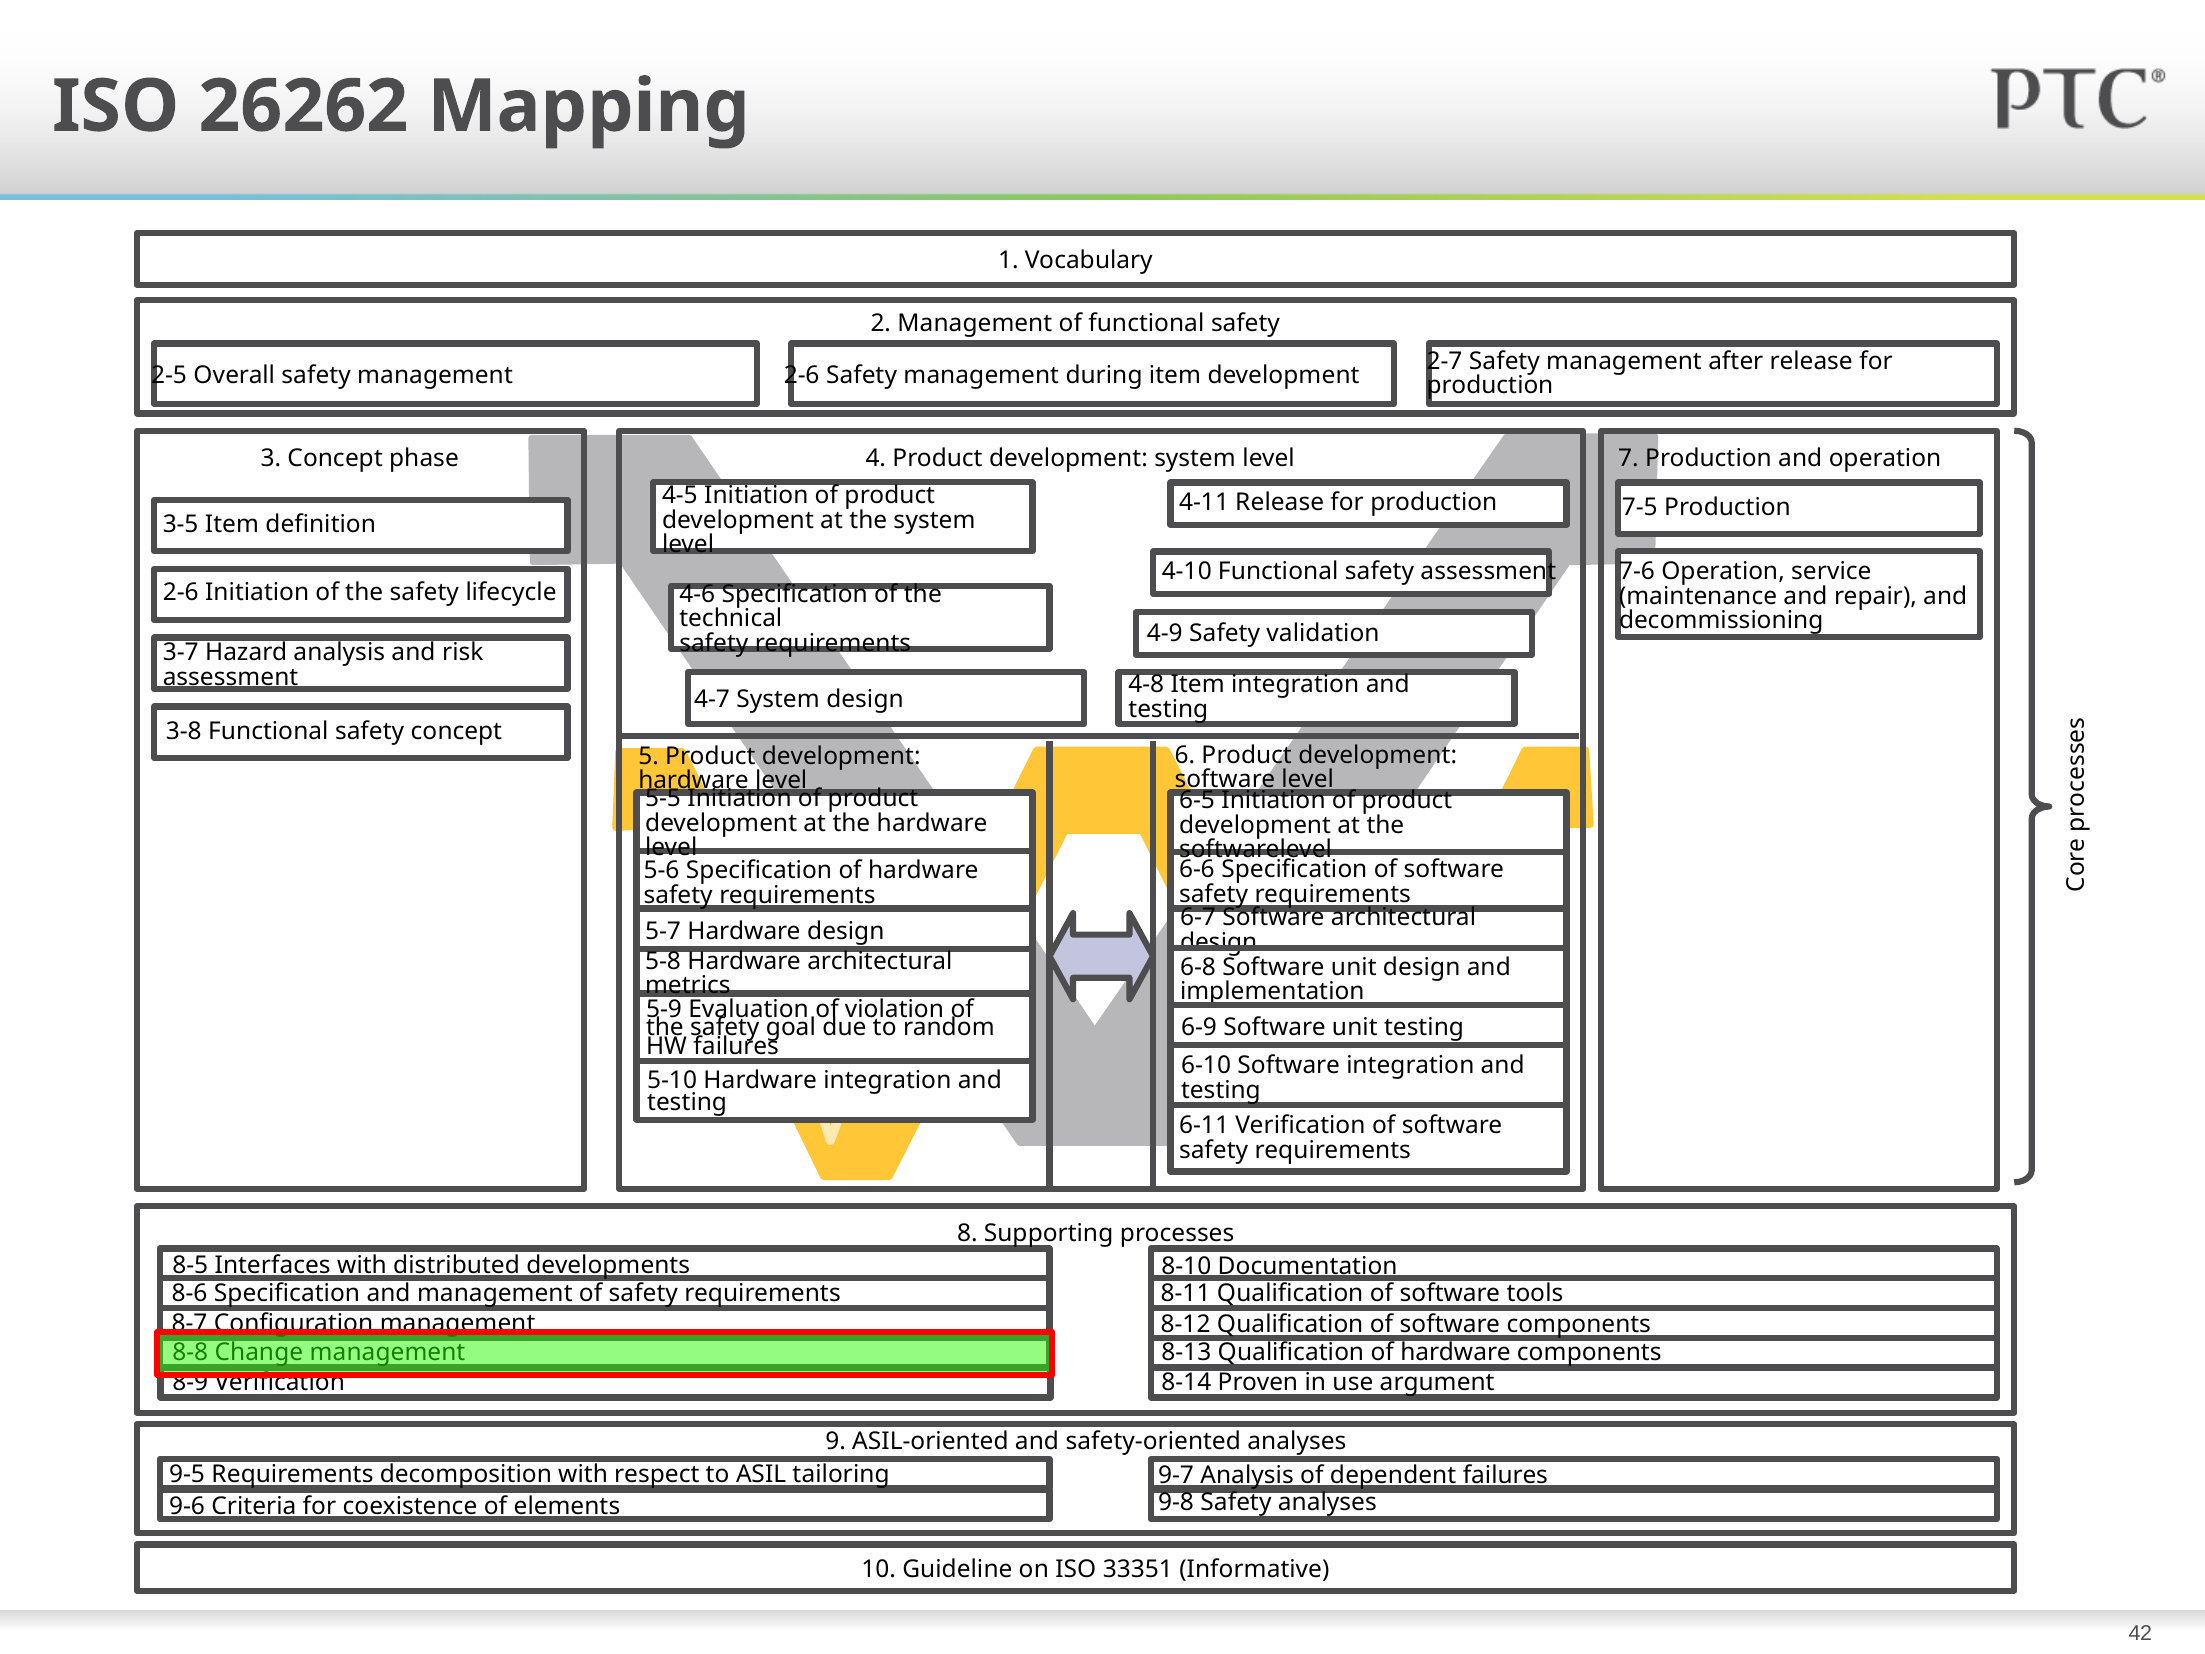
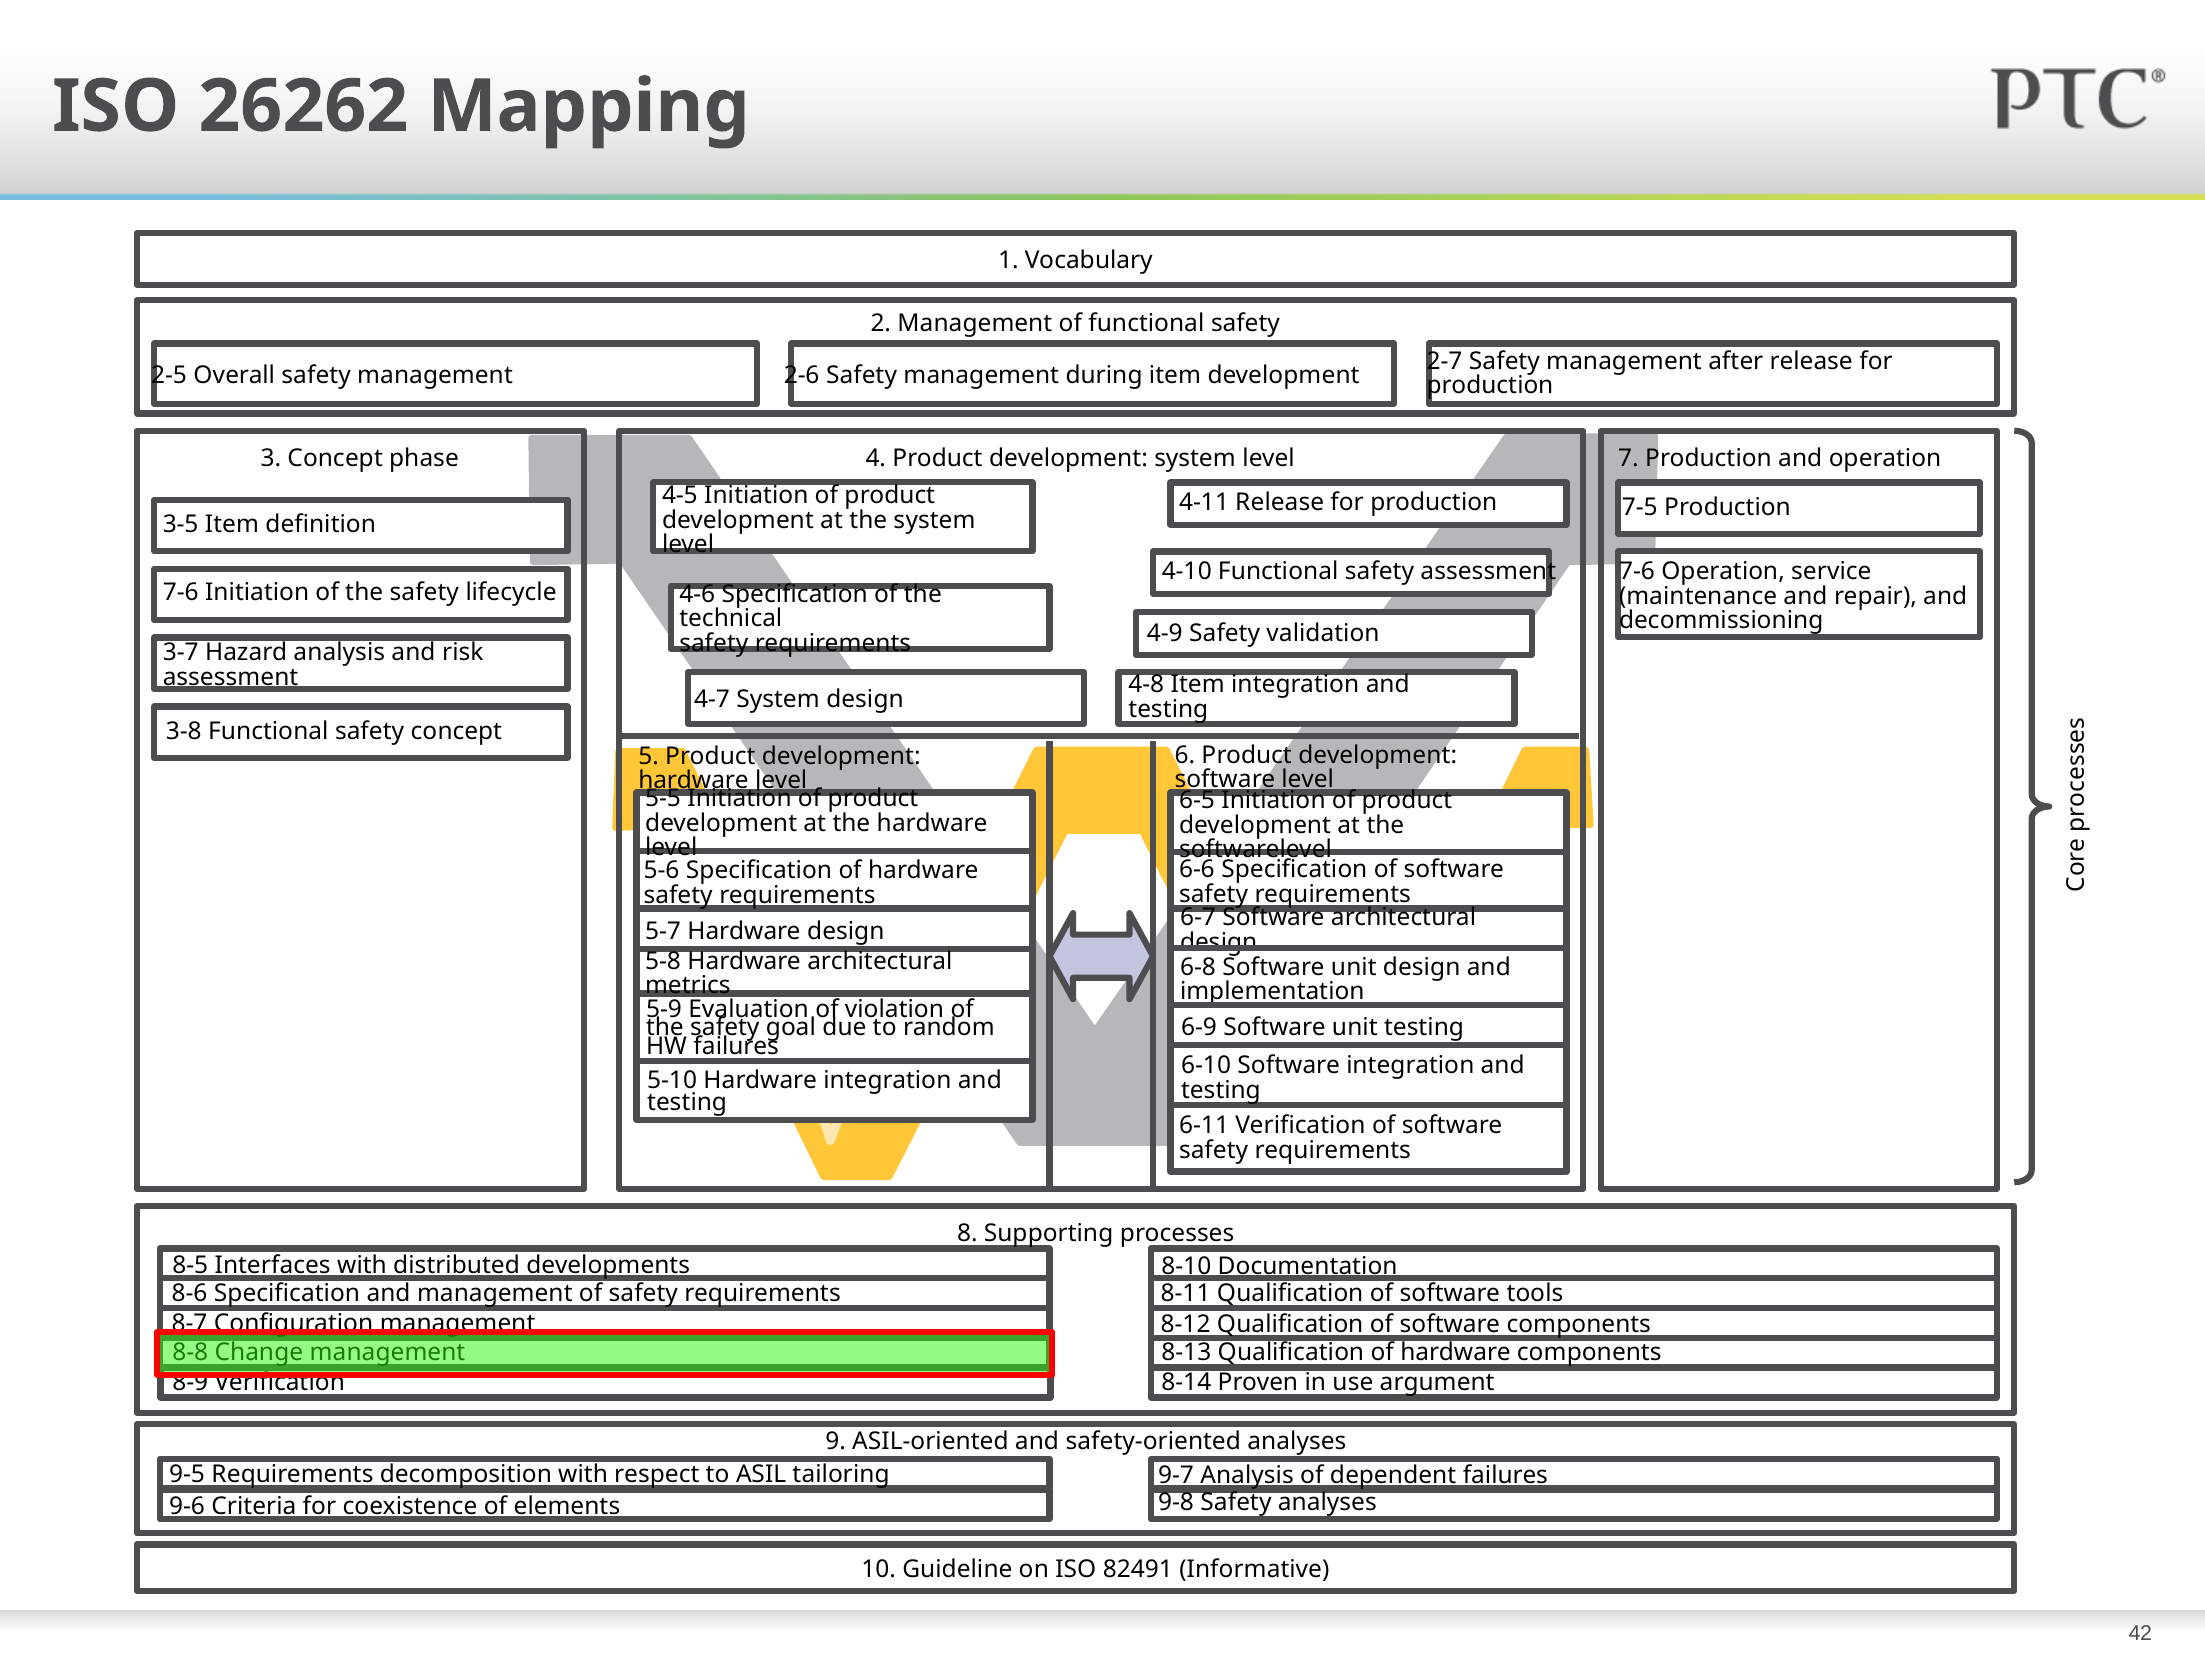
2-6 at (181, 592): 2-6 -> 7-6
33351: 33351 -> 82491
